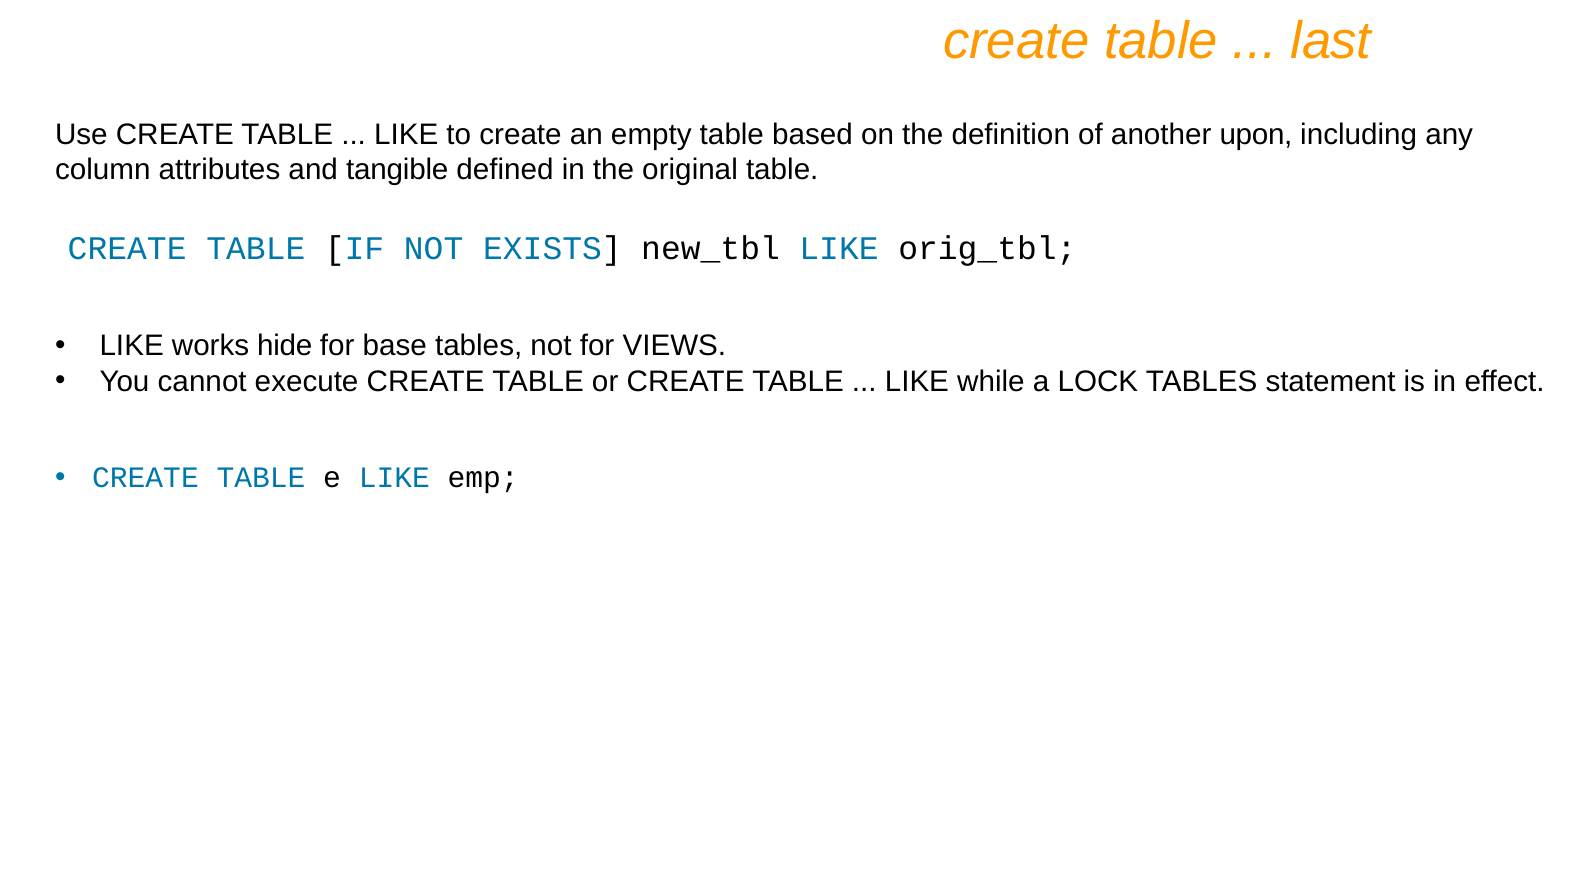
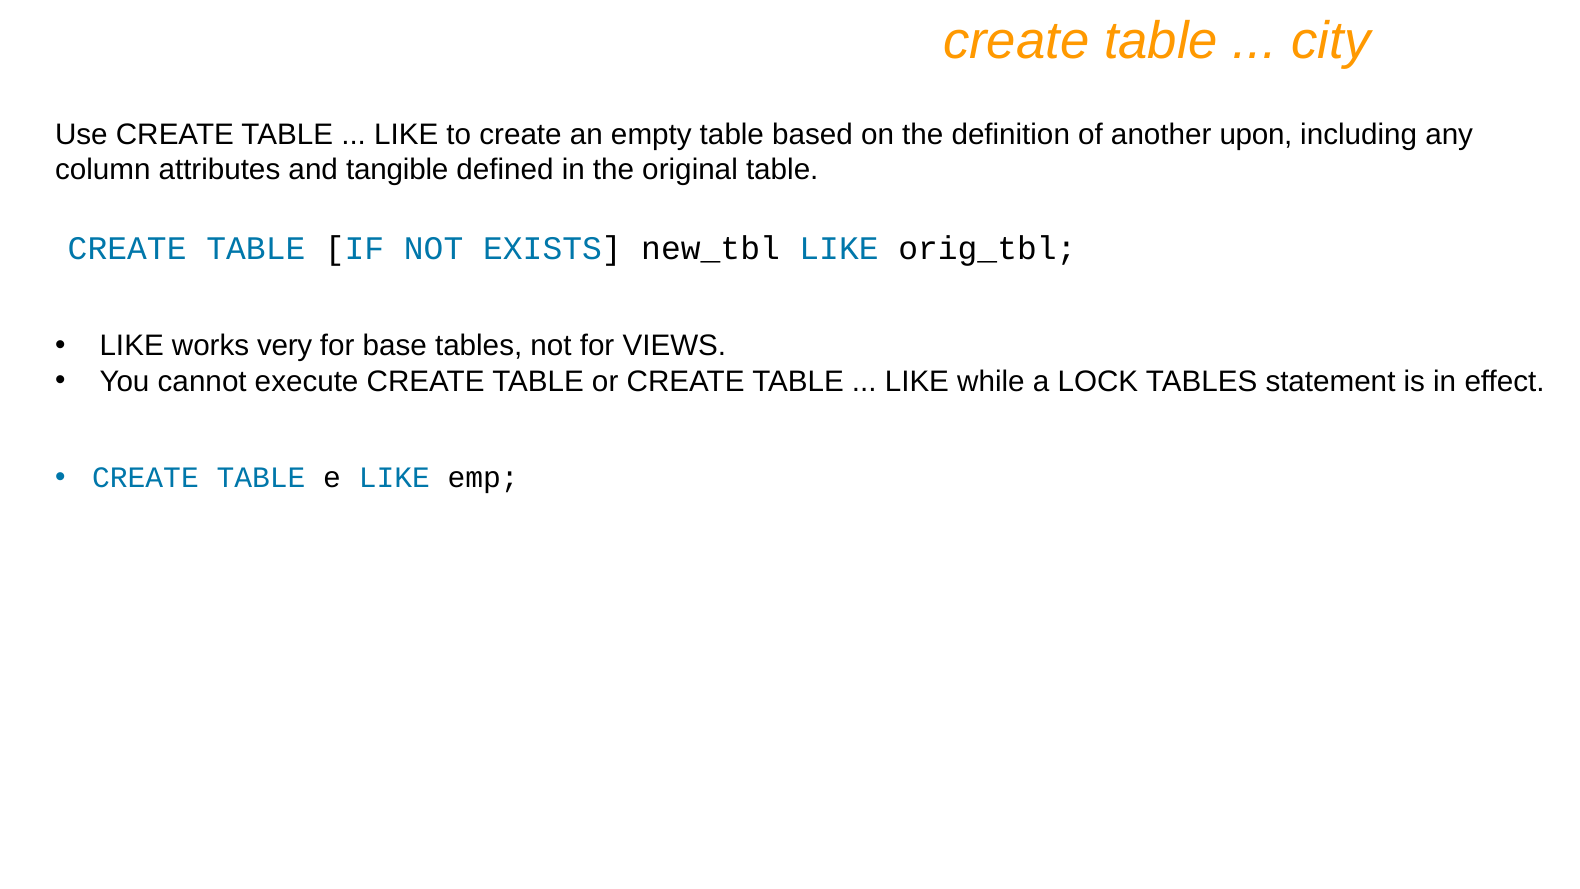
last: last -> city
hide: hide -> very
